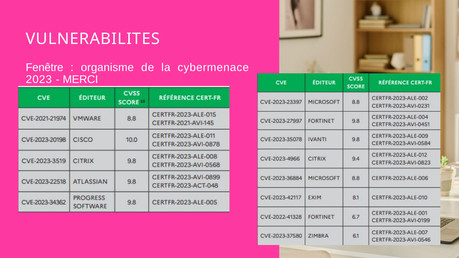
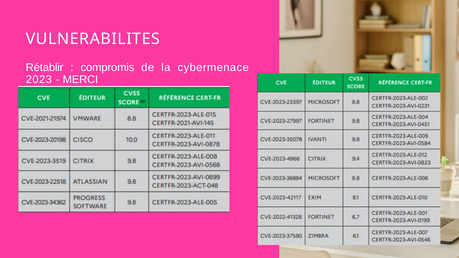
Fenêtre: Fenêtre -> Rétablir
organisme: organisme -> compromis
